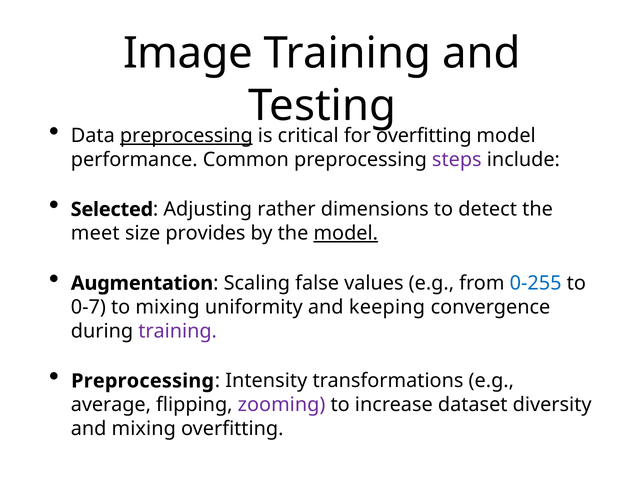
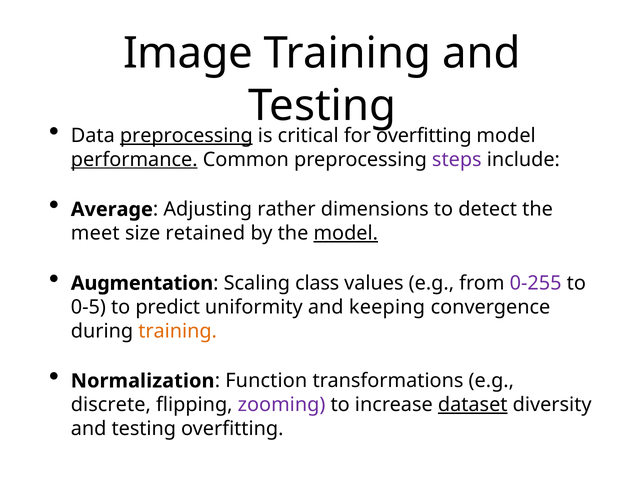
performance underline: none -> present
Selected: Selected -> Average
provides: provides -> retained
false: false -> class
0-255 colour: blue -> purple
0-7: 0-7 -> 0-5
to mixing: mixing -> predict
training at (178, 331) colour: purple -> orange
Preprocessing at (143, 381): Preprocessing -> Normalization
Intensity: Intensity -> Function
average: average -> discrete
dataset underline: none -> present
mixing at (144, 429): mixing -> testing
